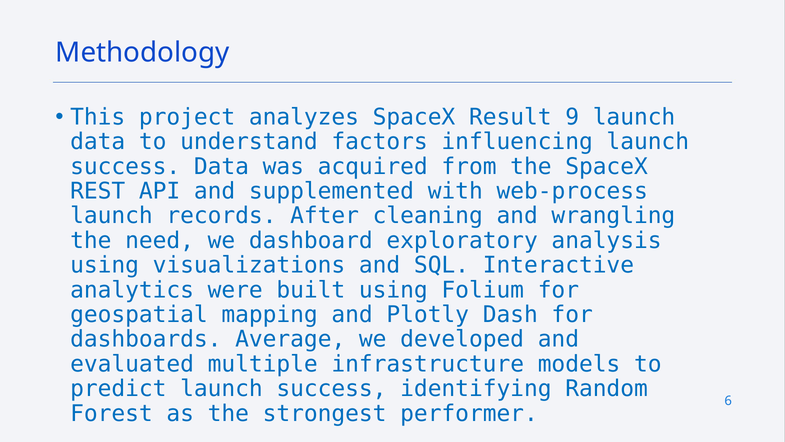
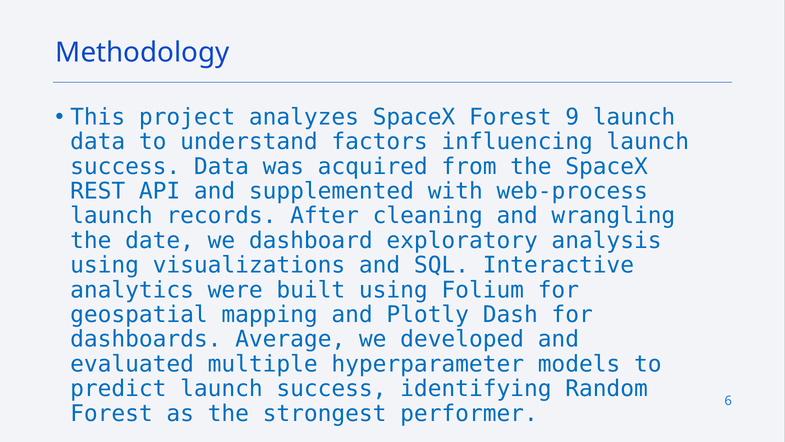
SpaceX Result: Result -> Forest
need: need -> date
infrastructure: infrastructure -> hyperparameter
